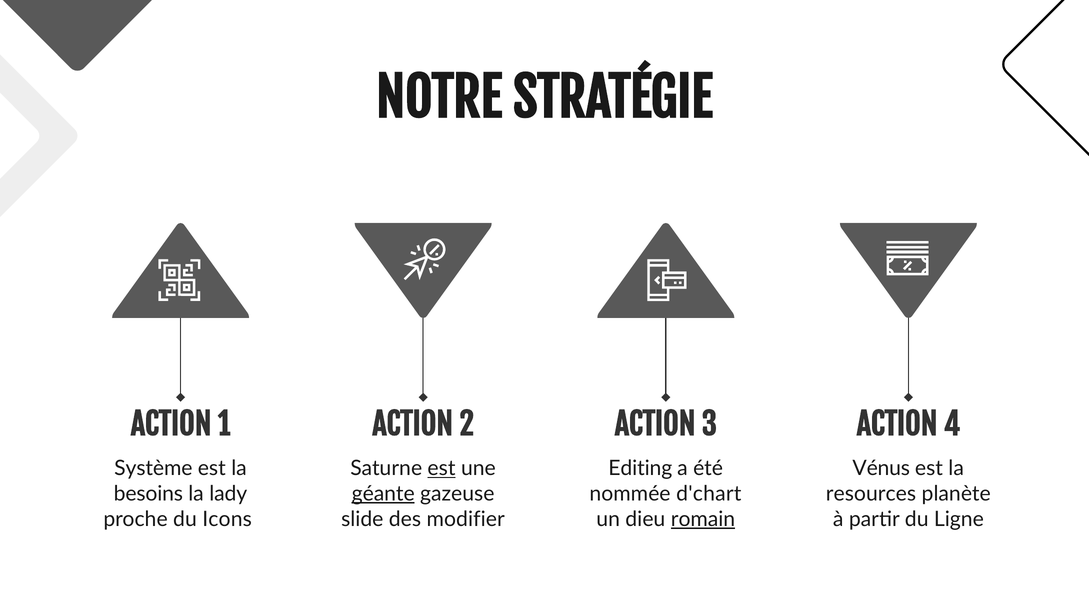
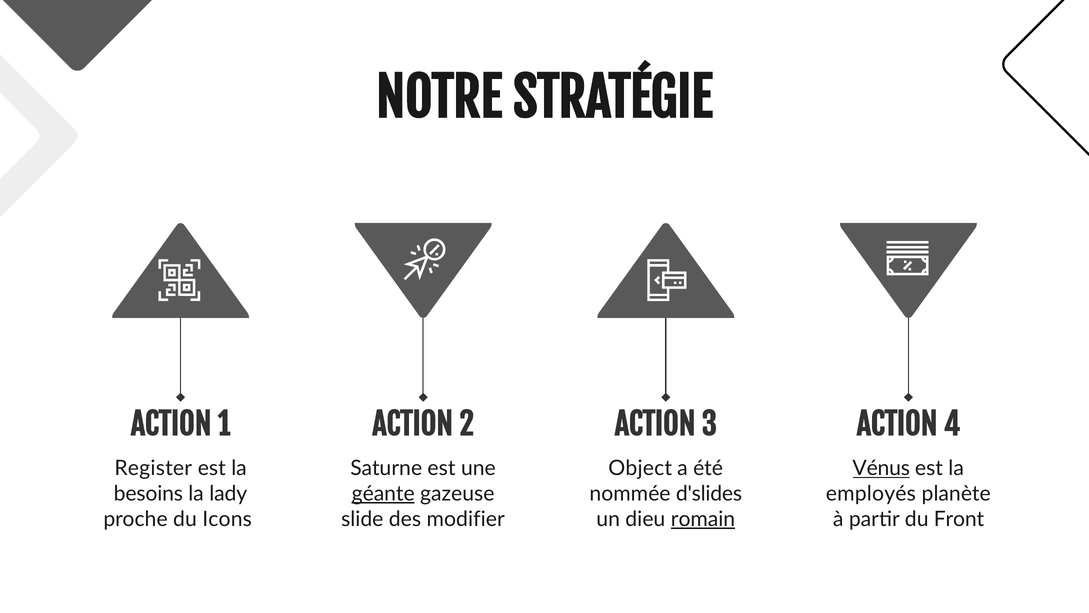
Système: Système -> Register
est at (441, 468) underline: present -> none
Editing: Editing -> Object
Vénus underline: none -> present
d'chart: d'chart -> d'slides
resources: resources -> employés
Ligne: Ligne -> Front
